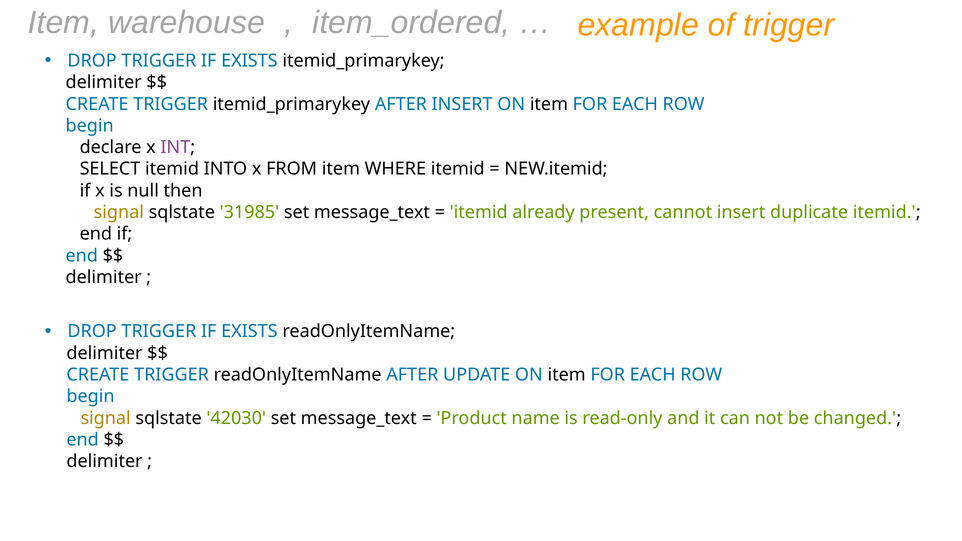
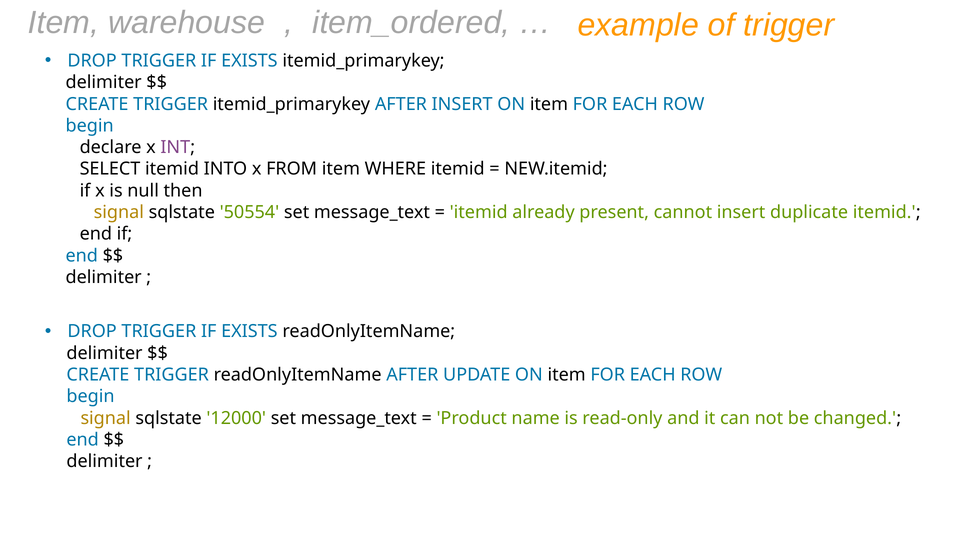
31985: 31985 -> 50554
42030: 42030 -> 12000
